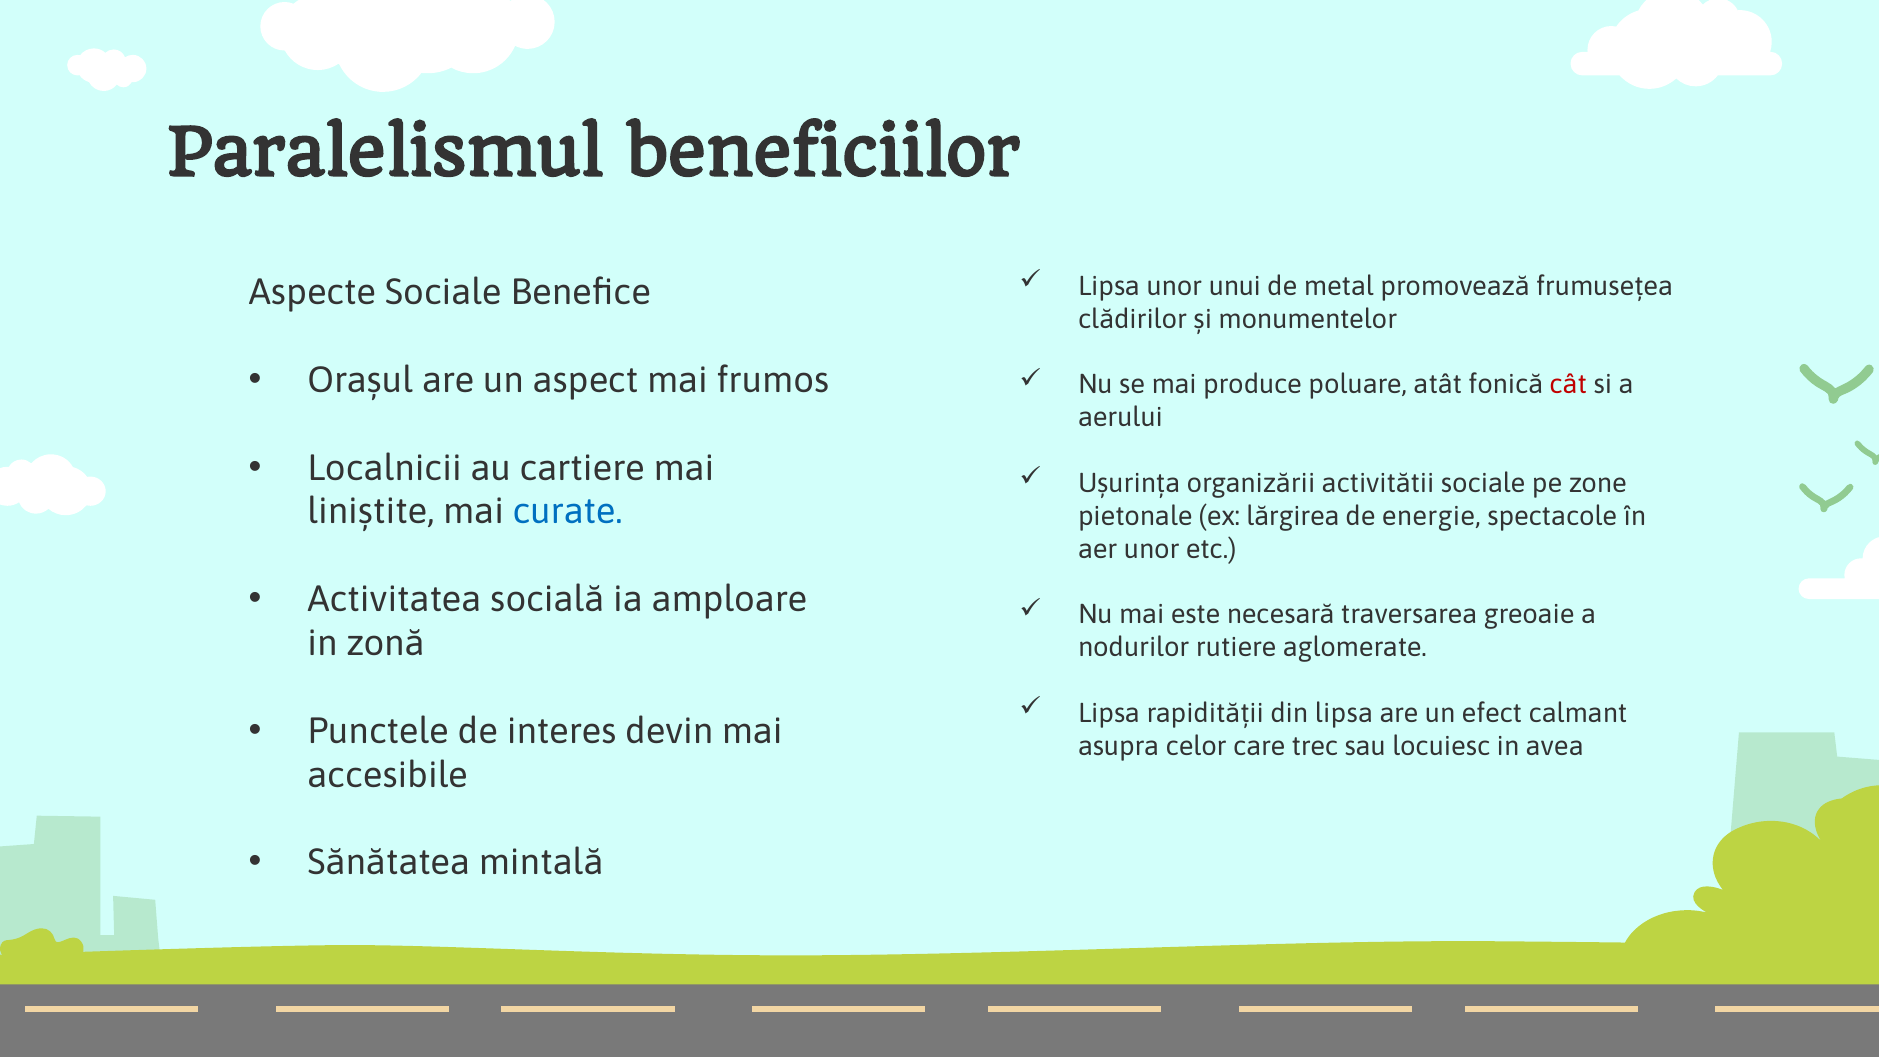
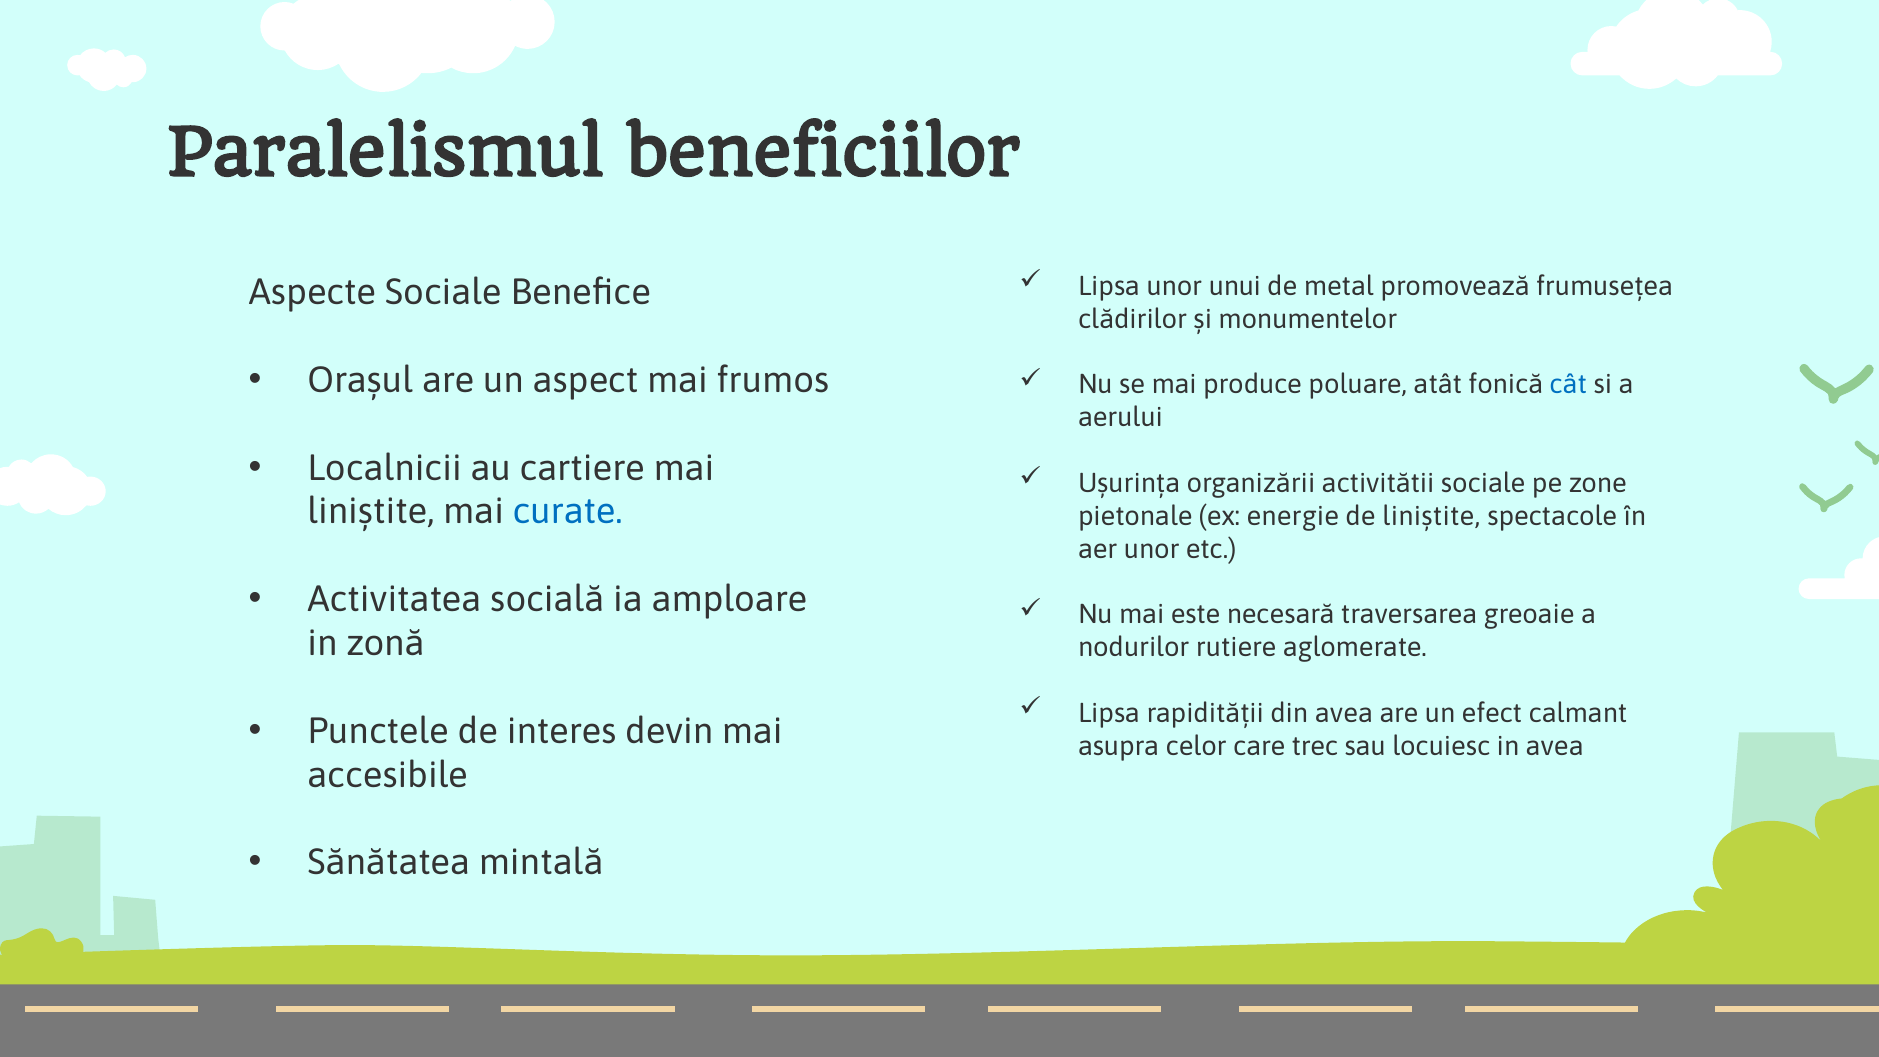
cât colour: red -> blue
lărgirea: lărgirea -> energie
de energie: energie -> liniștite
din lipsa: lipsa -> avea
